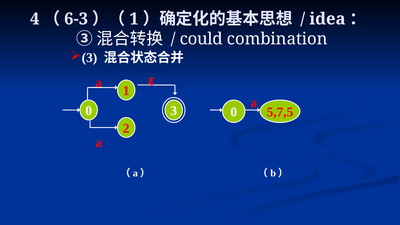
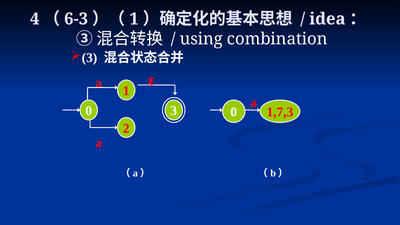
could: could -> using
5,7,5: 5,7,5 -> 1,7,3
